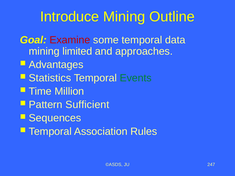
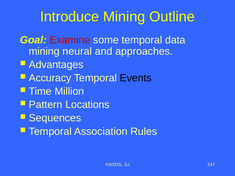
limited: limited -> neural
Statistics: Statistics -> Accuracy
Events colour: green -> black
Sufficient: Sufficient -> Locations
